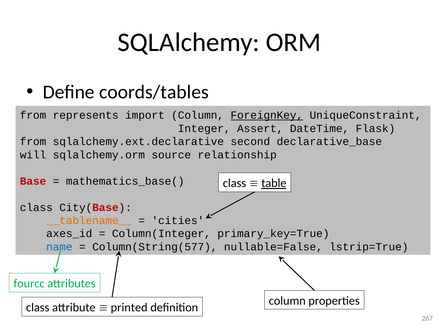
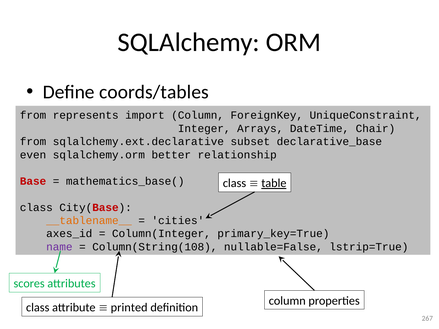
ForeignKey underline: present -> none
Assert: Assert -> Arrays
Flask: Flask -> Chair
second: second -> subset
will: will -> even
source: source -> better
name colour: blue -> purple
Column(String(577: Column(String(577 -> Column(String(108
fourcc: fourcc -> scores
